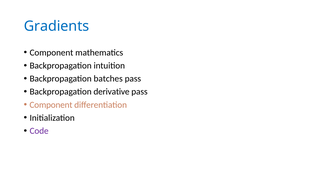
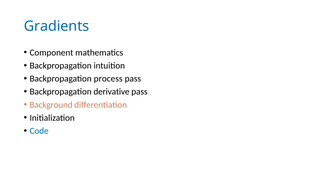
batches: batches -> process
Component at (51, 105): Component -> Background
Code colour: purple -> blue
